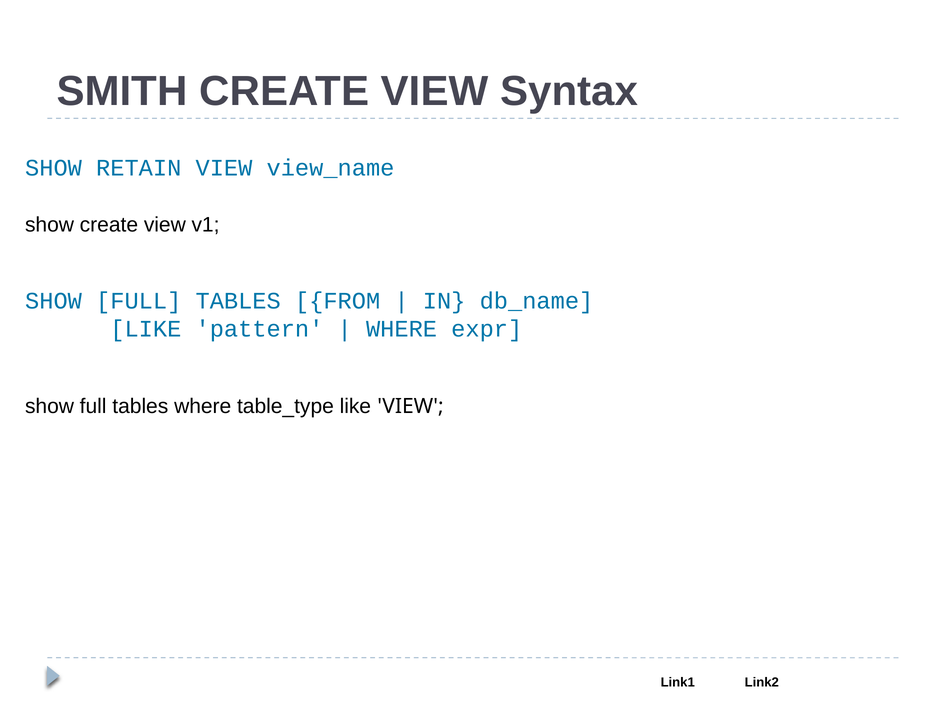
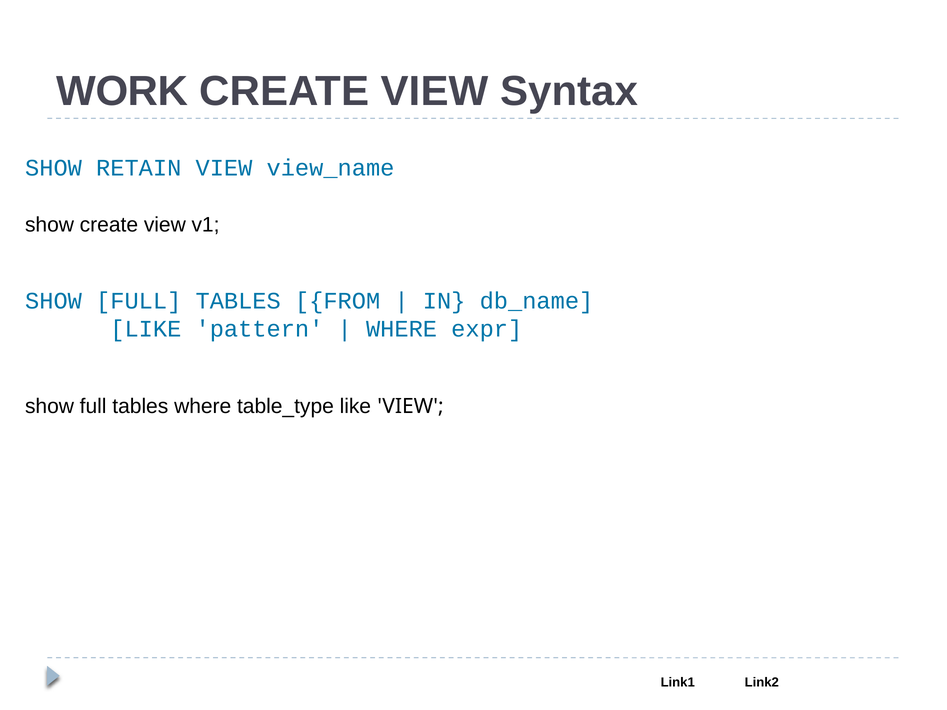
SMITH: SMITH -> WORK
